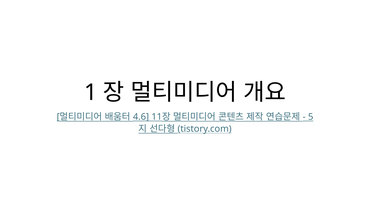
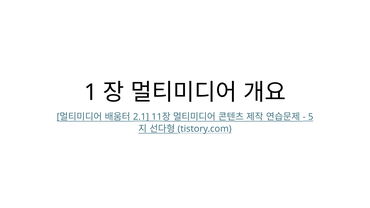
4.6: 4.6 -> 2.1
